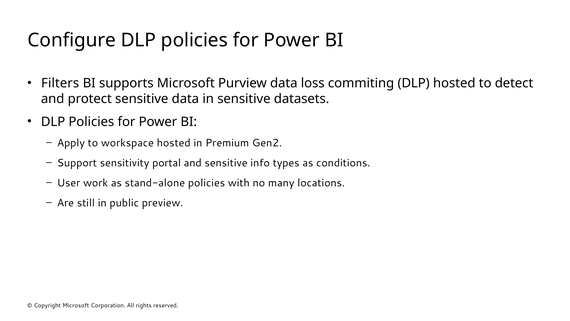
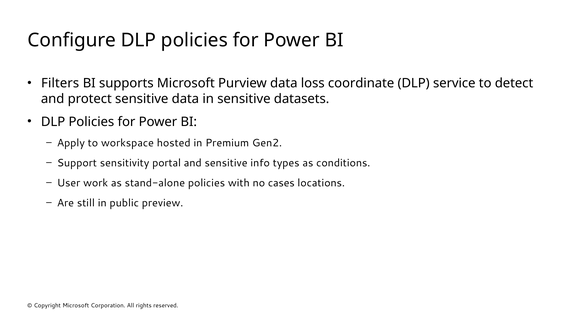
commiting: commiting -> coordinate
DLP hosted: hosted -> service
many: many -> cases
